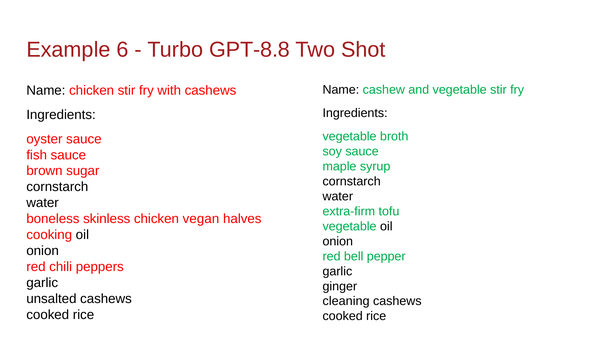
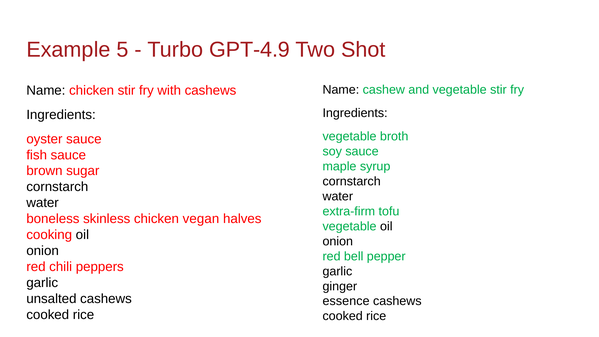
6: 6 -> 5
GPT-8.8: GPT-8.8 -> GPT-4.9
cleaning: cleaning -> essence
